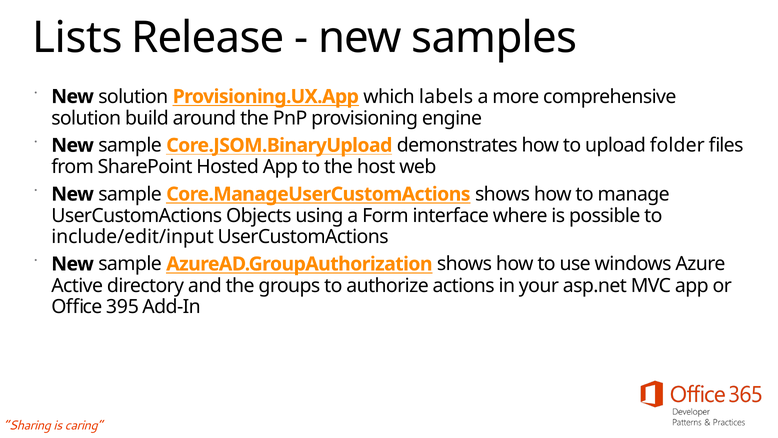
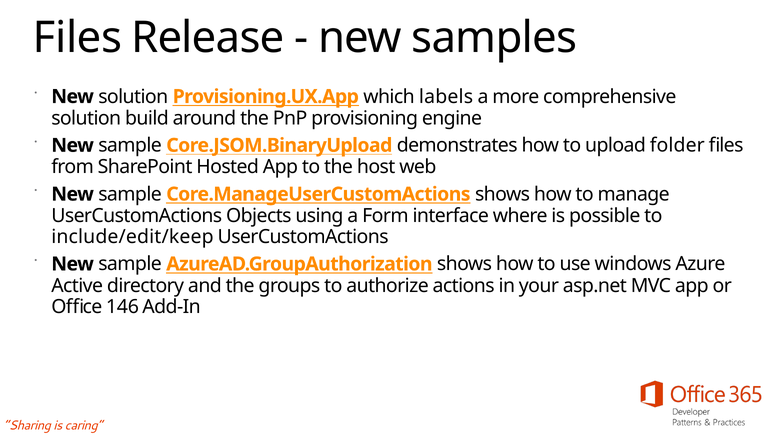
Lists at (77, 38): Lists -> Files
include/edit/input: include/edit/input -> include/edit/keep
395: 395 -> 146
